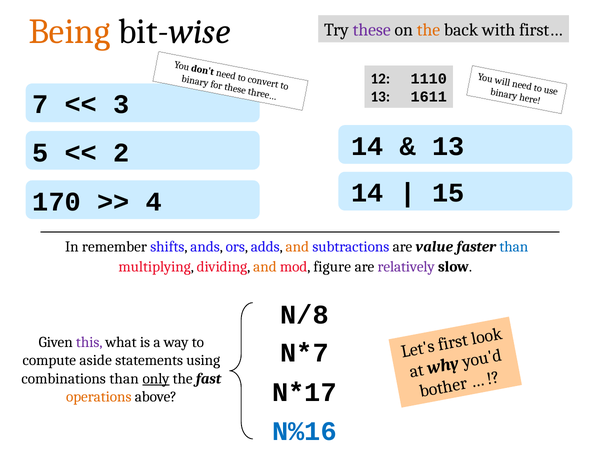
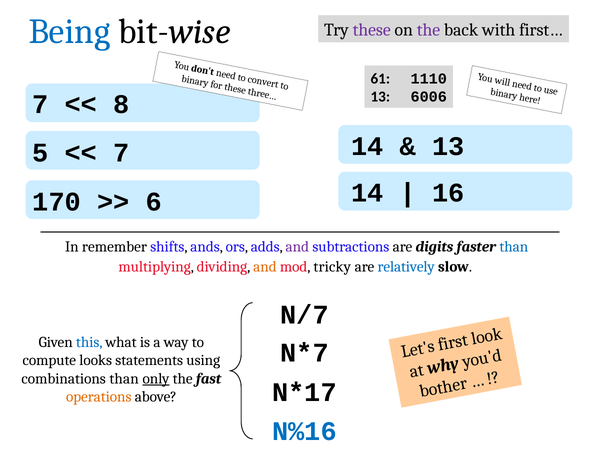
Being colour: orange -> blue
the at (428, 30) colour: orange -> purple
12: 12 -> 61
1611: 1611 -> 6006
3: 3 -> 8
2 at (121, 153): 2 -> 7
15: 15 -> 16
4: 4 -> 6
and at (297, 247) colour: orange -> purple
value: value -> digits
figure: figure -> tricky
relatively colour: purple -> blue
N/8: N/8 -> N/7
this colour: purple -> blue
aside: aside -> looks
